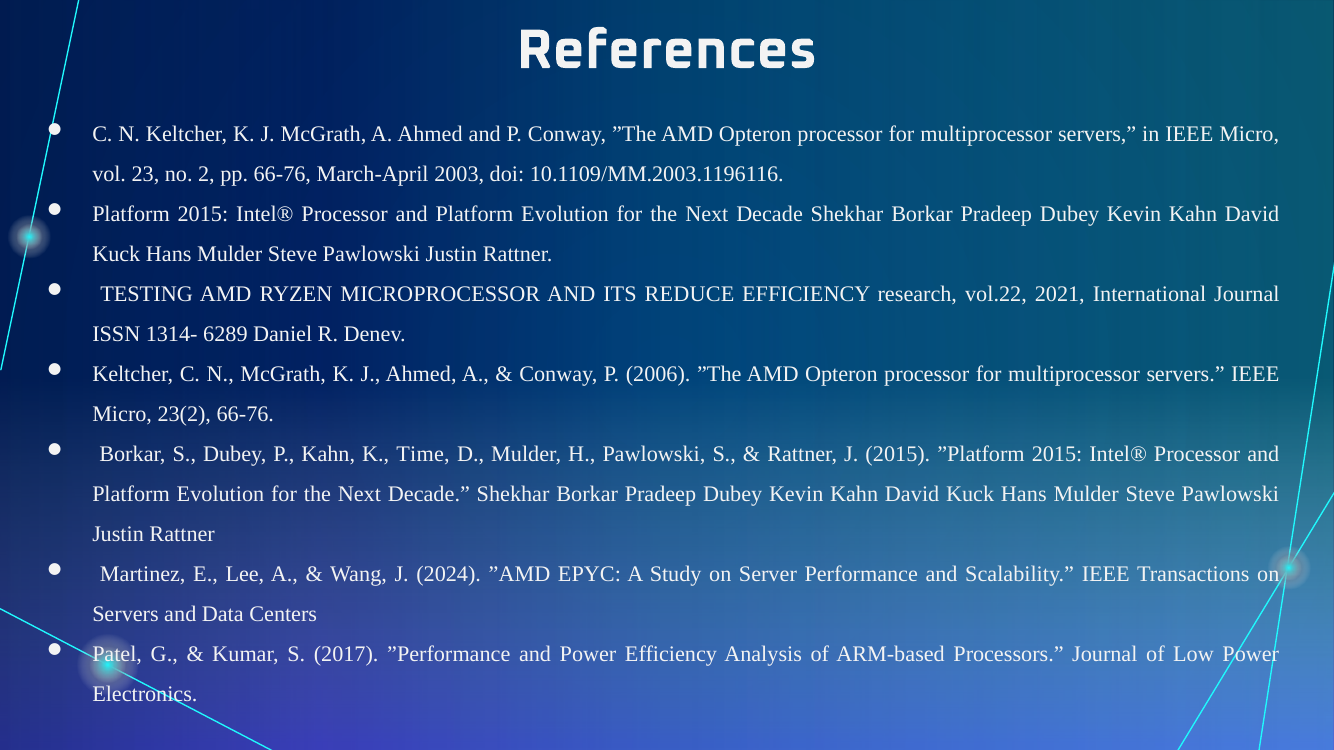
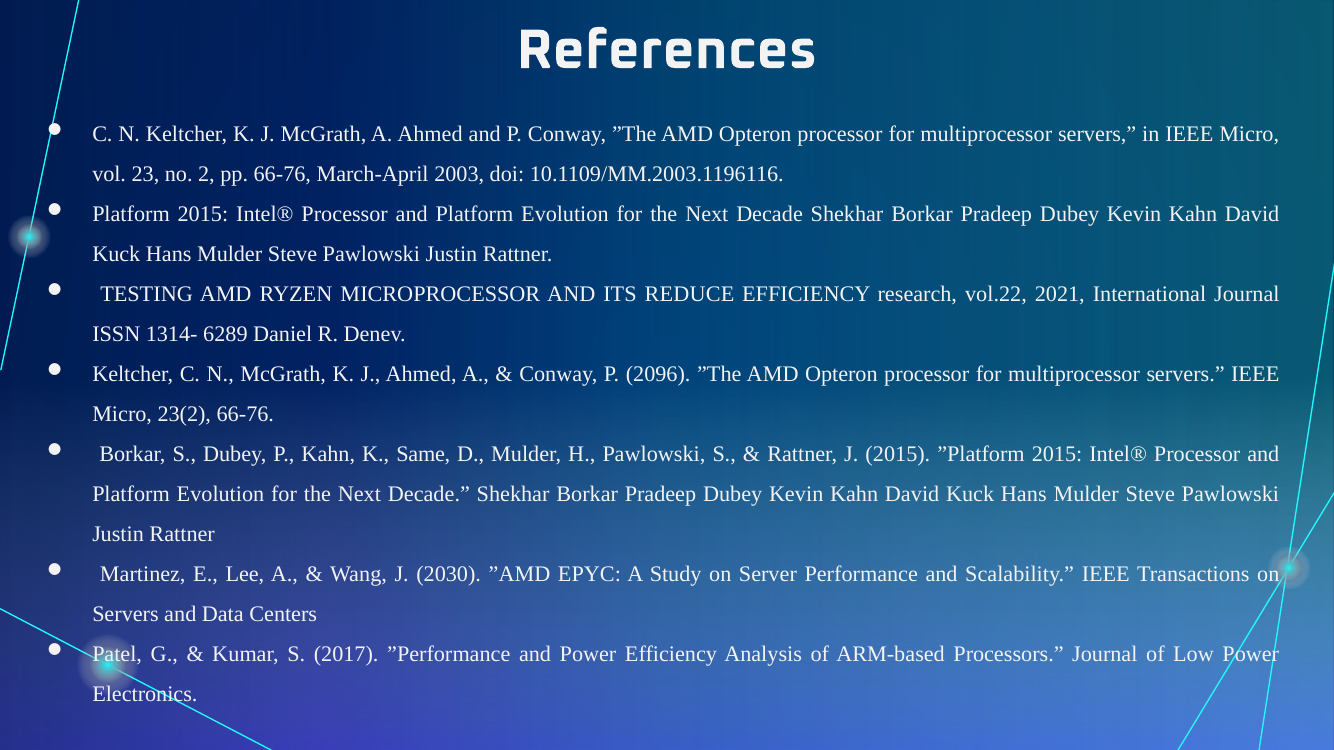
2006: 2006 -> 2096
Time: Time -> Same
2024: 2024 -> 2030
